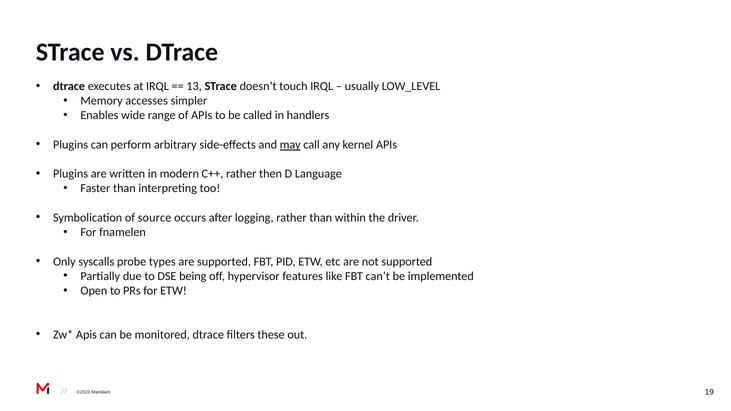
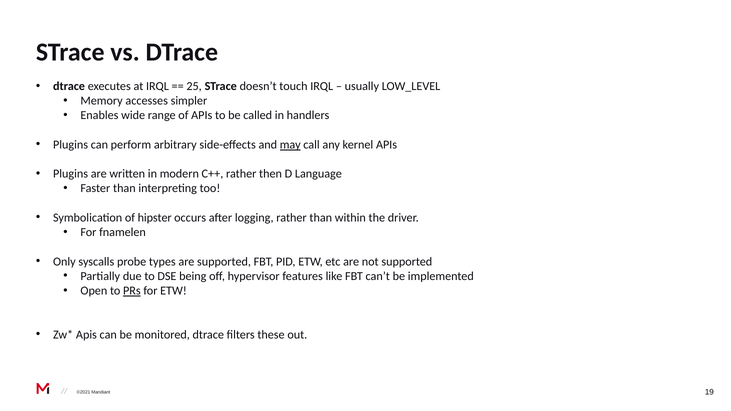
13: 13 -> 25
source: source -> hipster
PRs underline: none -> present
